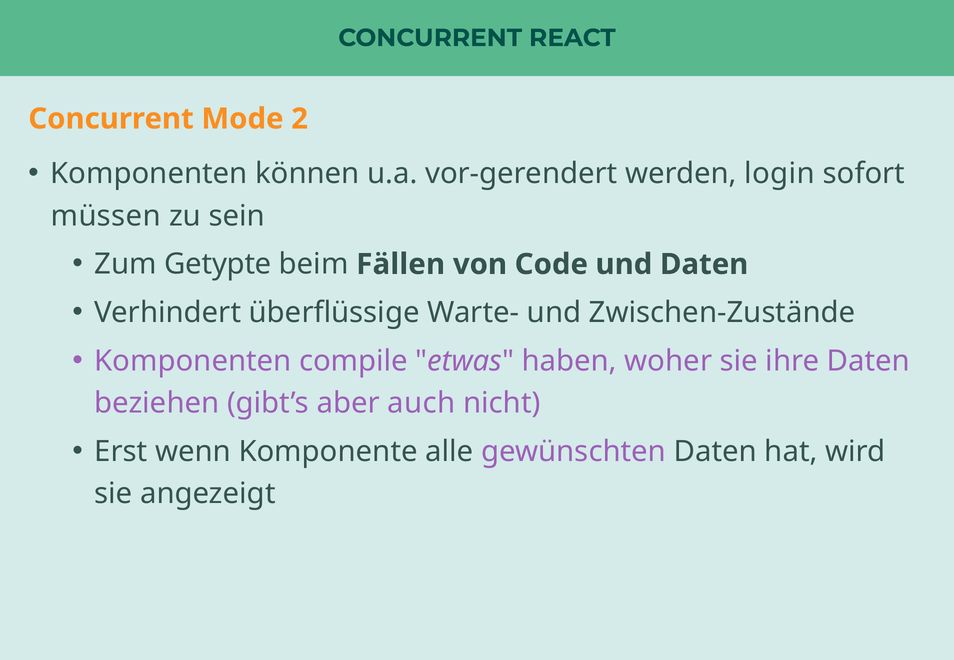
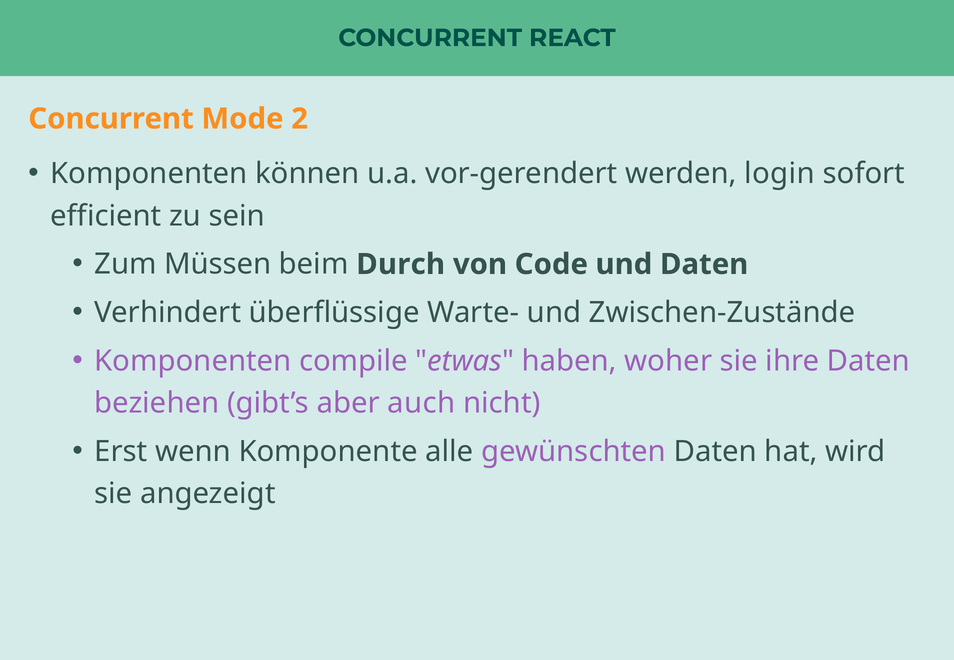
müssen: müssen -> efficient
Getypte: Getypte -> Müssen
Fällen: Fällen -> Durch
